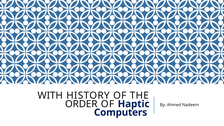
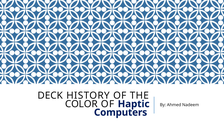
WITH: WITH -> DECK
ORDER: ORDER -> COLOR
